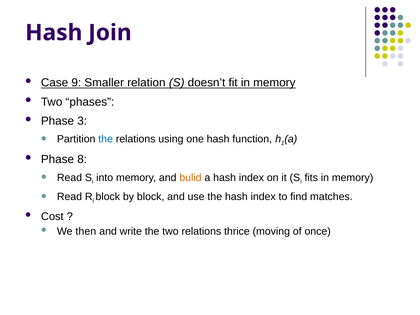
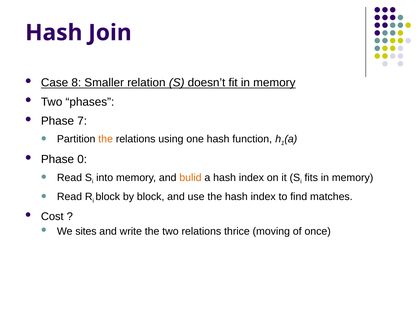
9: 9 -> 8
3: 3 -> 7
the at (106, 139) colour: blue -> orange
8: 8 -> 0
then: then -> sites
